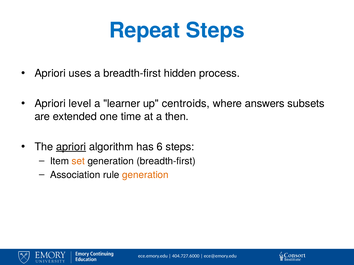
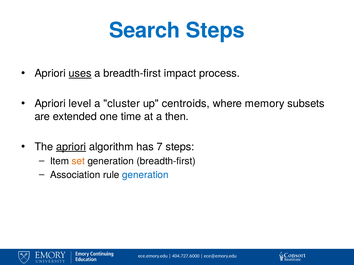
Repeat: Repeat -> Search
uses underline: none -> present
hidden: hidden -> impact
learner: learner -> cluster
answers: answers -> memory
6: 6 -> 7
generation at (145, 175) colour: orange -> blue
